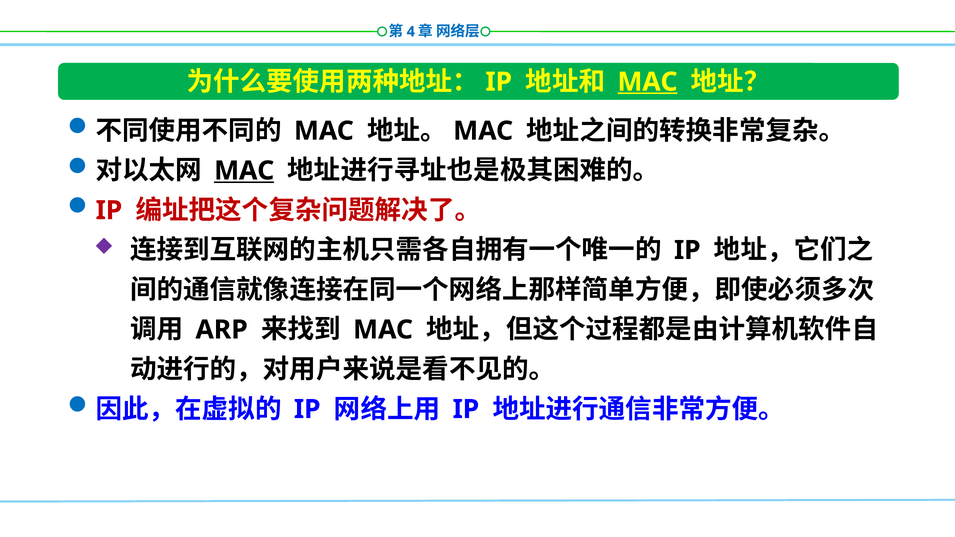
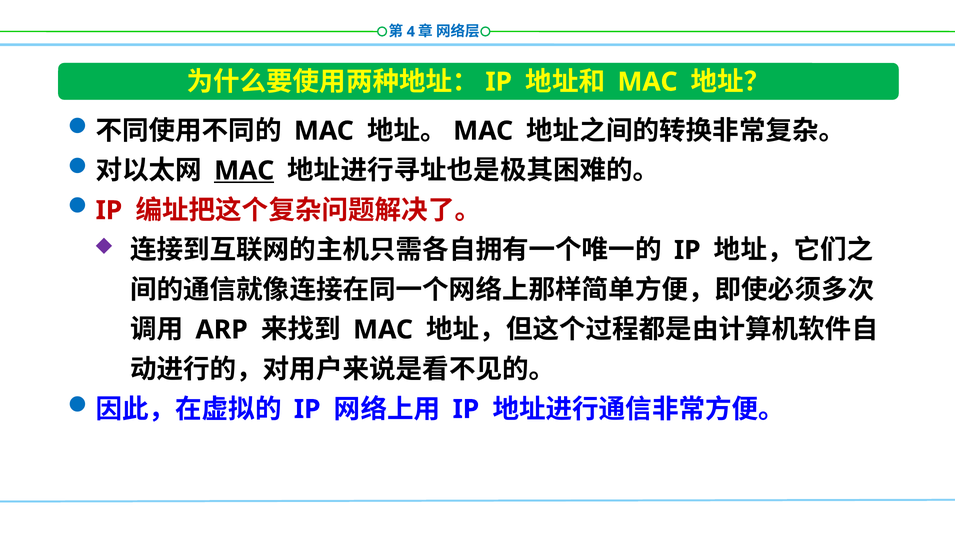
MAC at (647, 82) underline: present -> none
